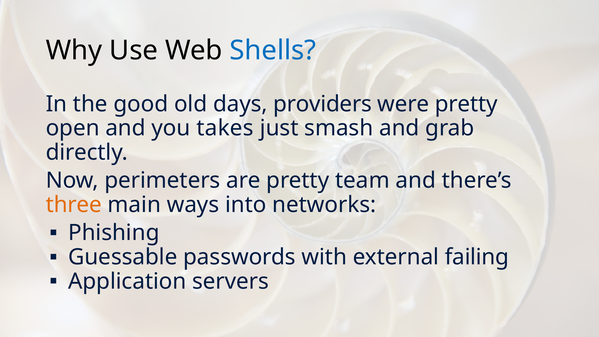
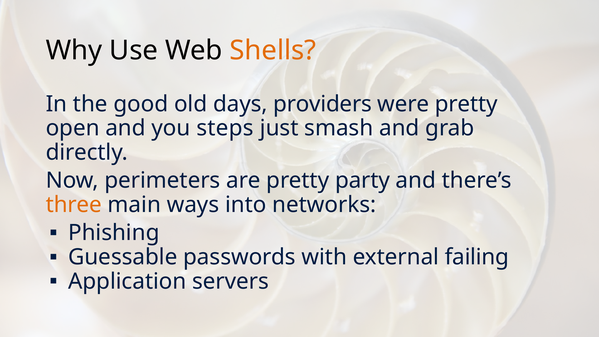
Shells colour: blue -> orange
takes: takes -> steps
team: team -> party
